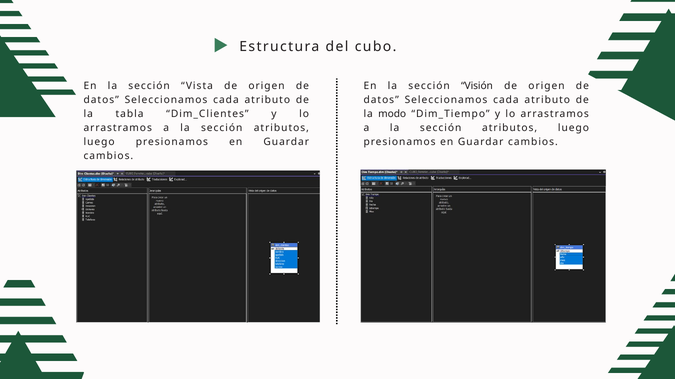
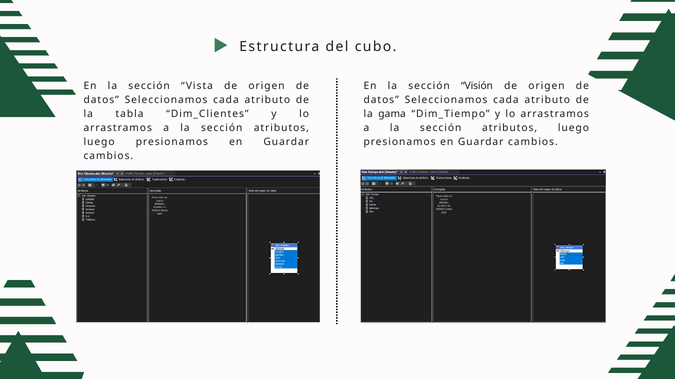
modo: modo -> gama
